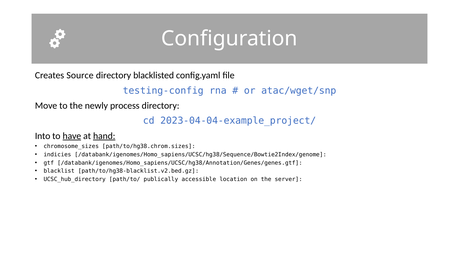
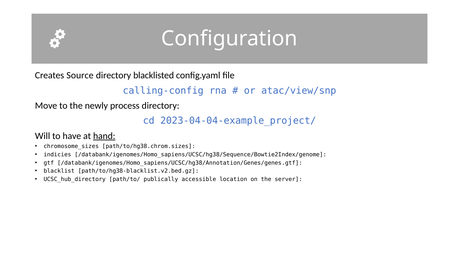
testing-config: testing-config -> calling-config
atac/wget/snp: atac/wget/snp -> atac/view/snp
Into: Into -> Will
have underline: present -> none
